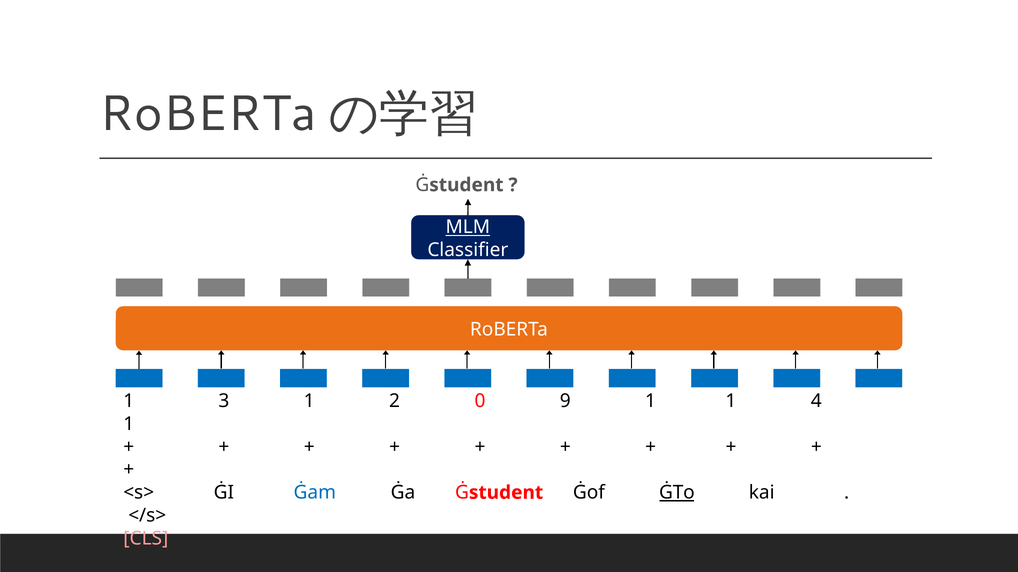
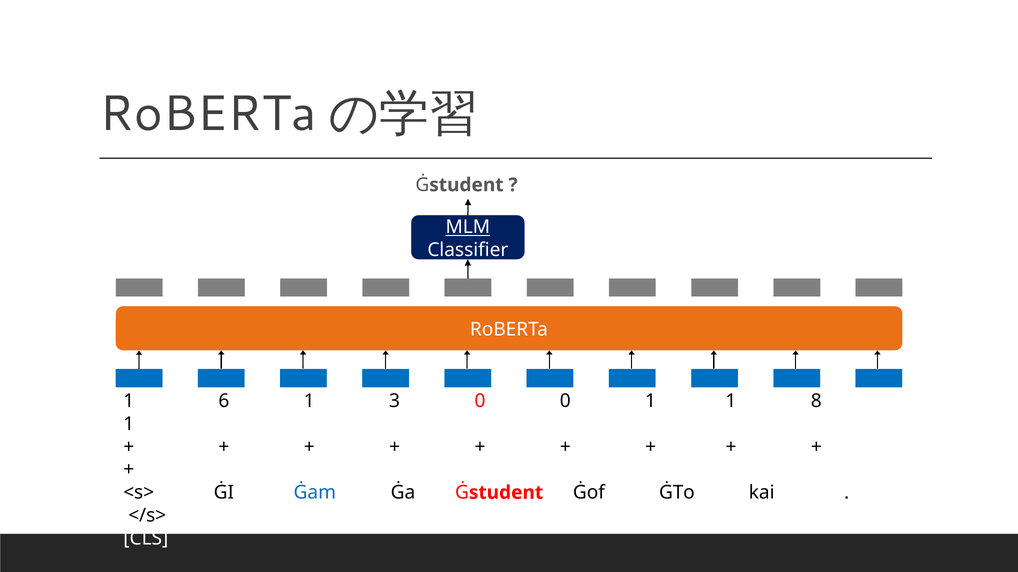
3: 3 -> 6
2: 2 -> 3
0 9: 9 -> 0
4: 4 -> 8
ĠTo underline: present -> none
CLS colour: pink -> white
